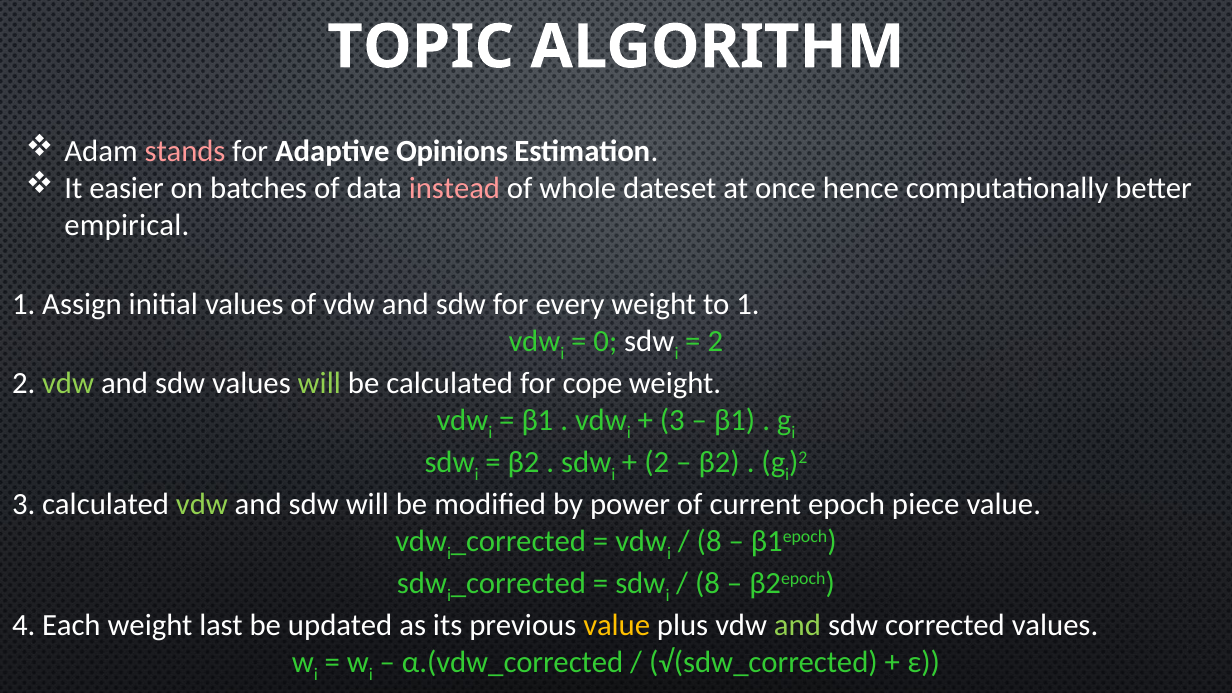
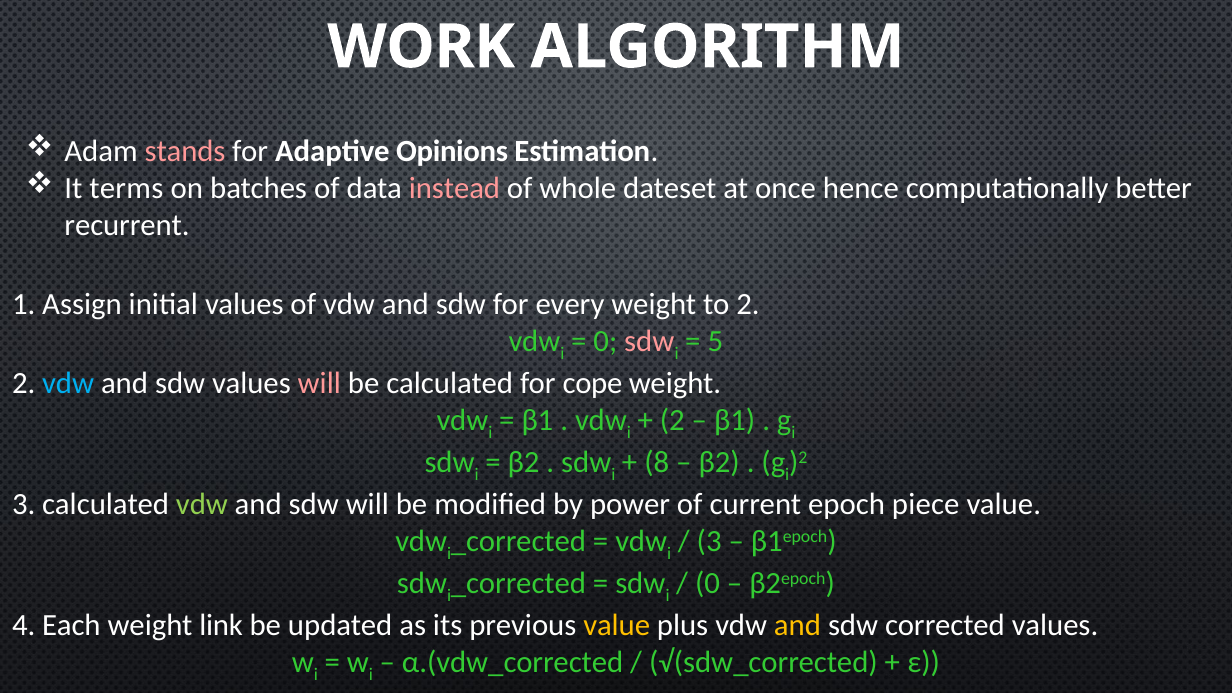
TOPIC: TOPIC -> WORK
easier: easier -> terms
empirical: empirical -> recurrent
to 1: 1 -> 2
sdw at (649, 341) colour: white -> pink
2 at (715, 341): 2 -> 5
vdw at (68, 383) colour: light green -> light blue
will at (319, 383) colour: light green -> pink
3 at (672, 420): 3 -> 2
2 at (657, 462): 2 -> 8
8 at (709, 541): 8 -> 3
8 at (708, 583): 8 -> 0
last: last -> link
and at (797, 625) colour: light green -> yellow
